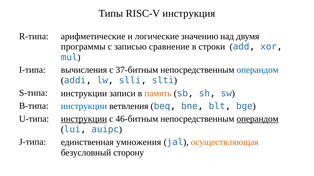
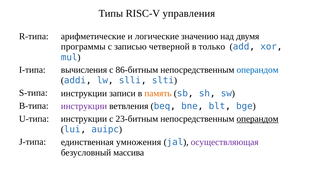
инструкция: инструкция -> управления
сравнение: сравнение -> четверной
строки: строки -> только
37-битным: 37-битным -> 86-битным
инструкции at (84, 107) colour: blue -> purple
инструкции at (84, 119) underline: present -> none
46-битным: 46-битным -> 23-битным
осуществляющая colour: orange -> purple
сторону: сторону -> массива
